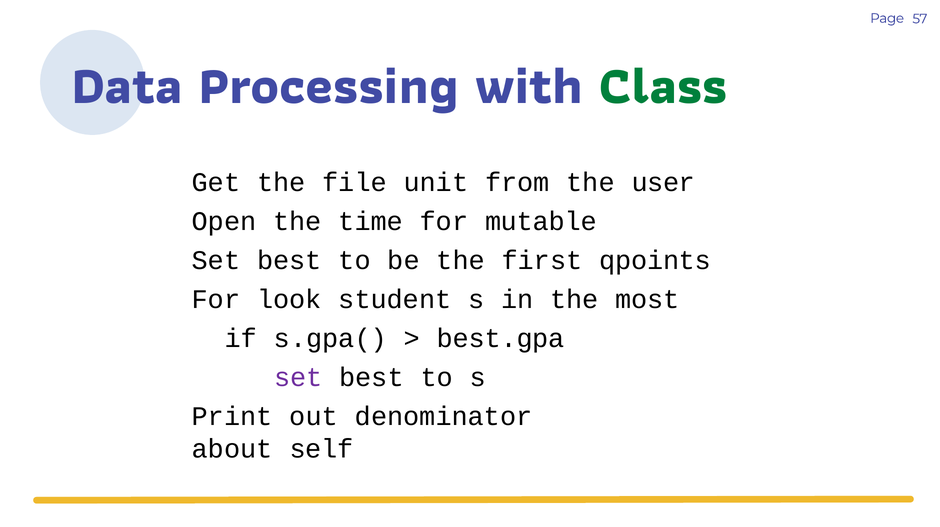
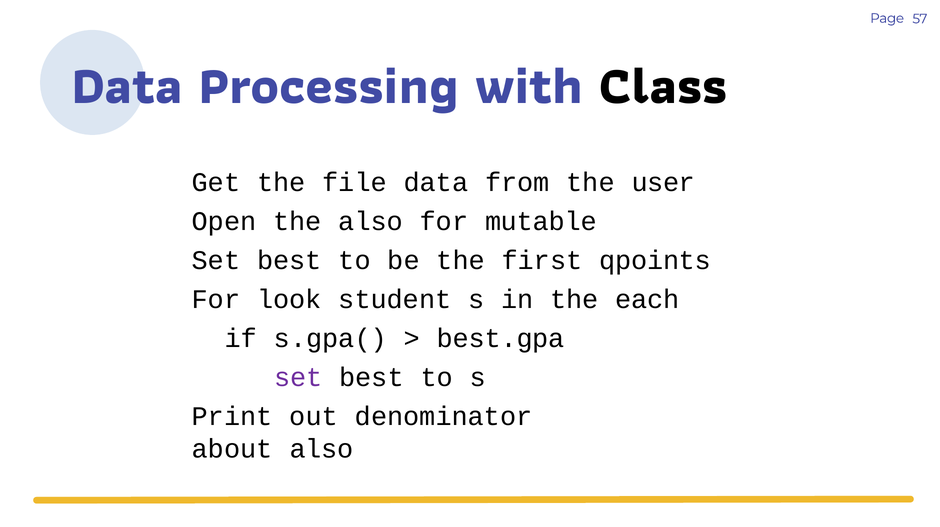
Class colour: green -> black
file unit: unit -> data
the time: time -> also
most: most -> each
about self: self -> also
